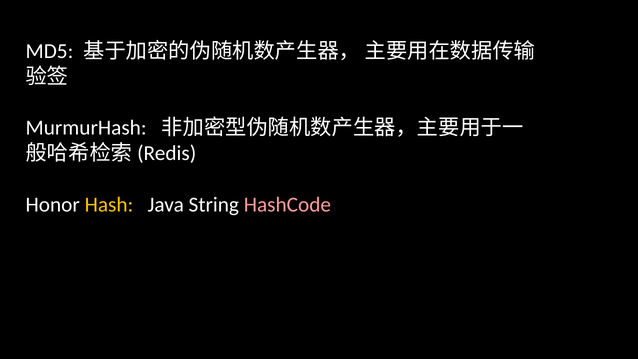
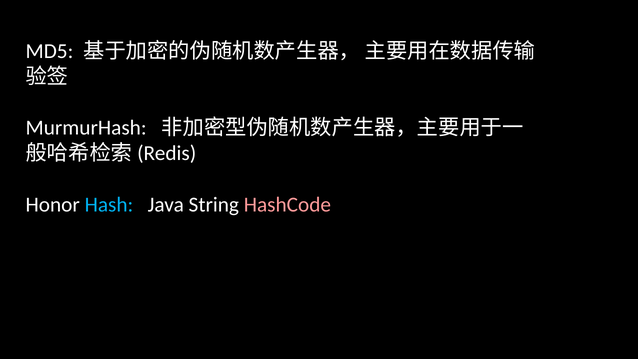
Hash colour: yellow -> light blue
